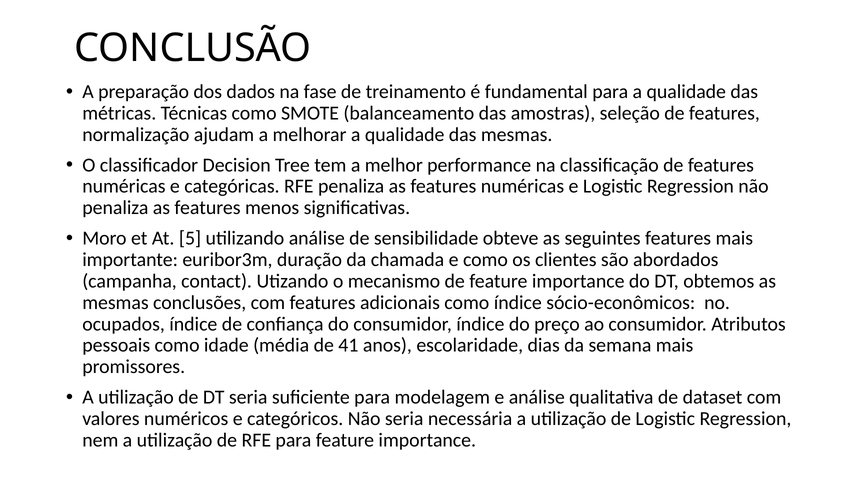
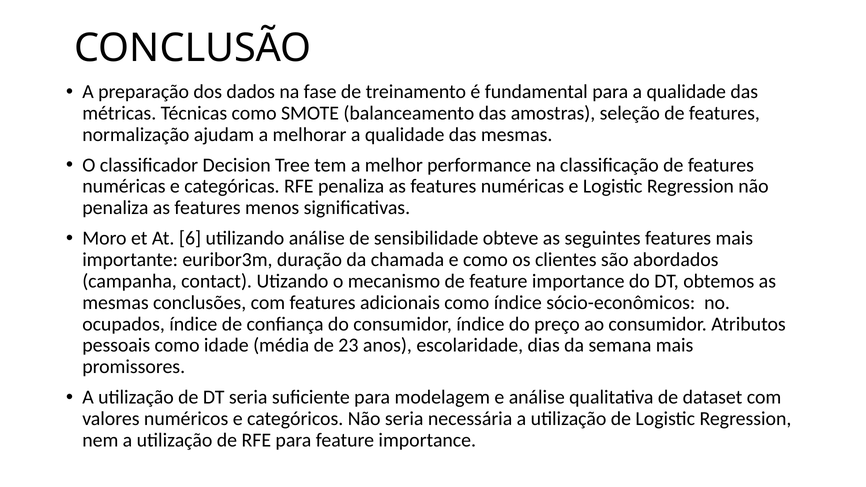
5: 5 -> 6
41: 41 -> 23
